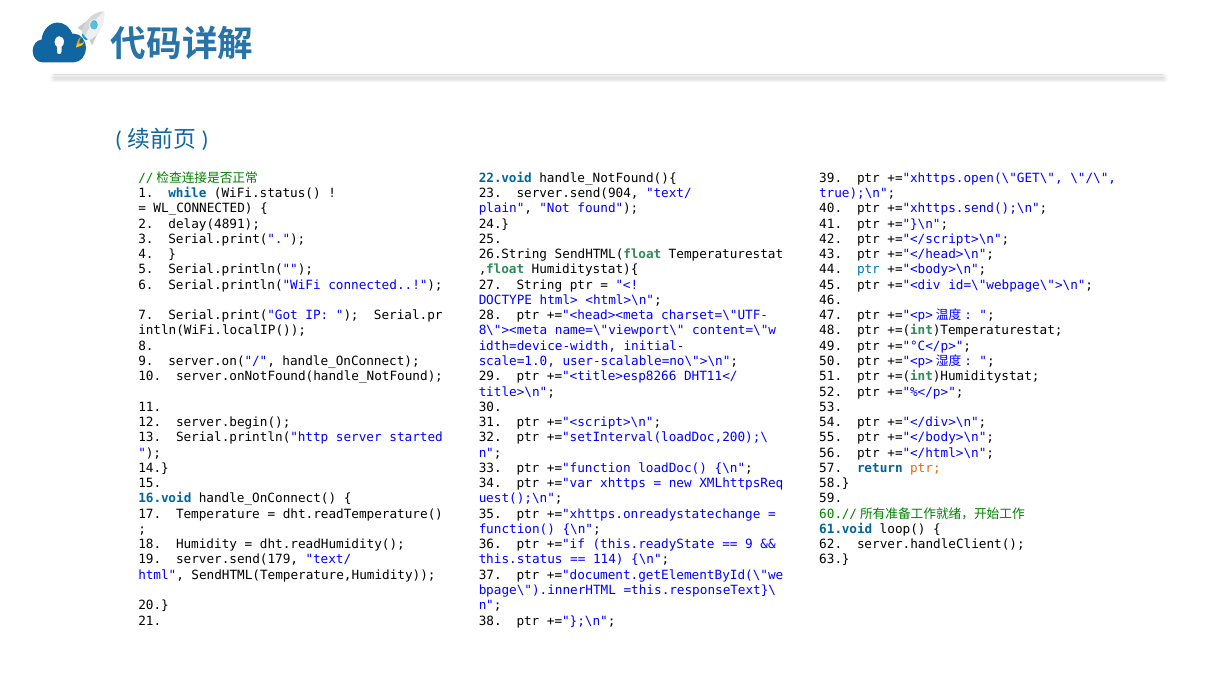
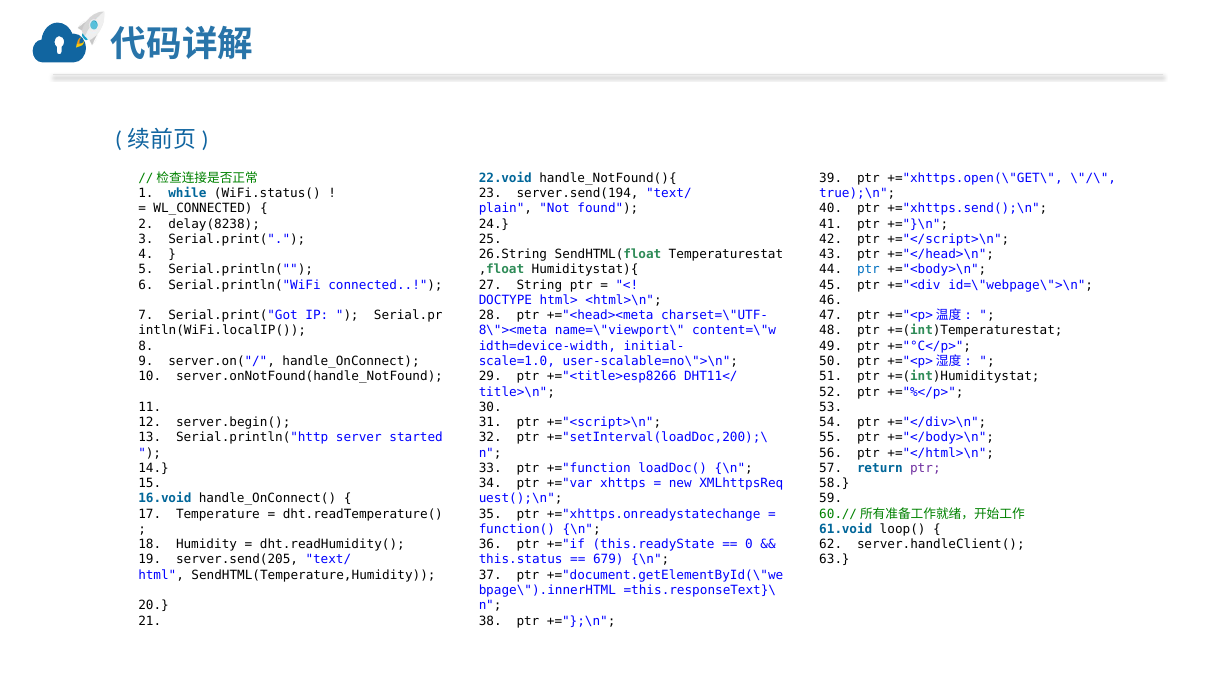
server.send(904: server.send(904 -> server.send(194
delay(4891: delay(4891 -> delay(8238
ptr at (925, 468) colour: orange -> purple
9 at (749, 545): 9 -> 0
server.send(179: server.send(179 -> server.send(205
114: 114 -> 679
